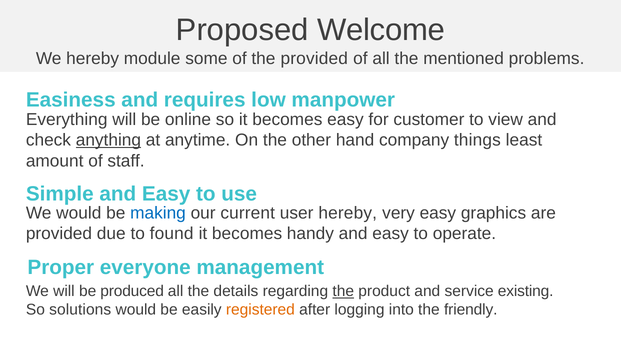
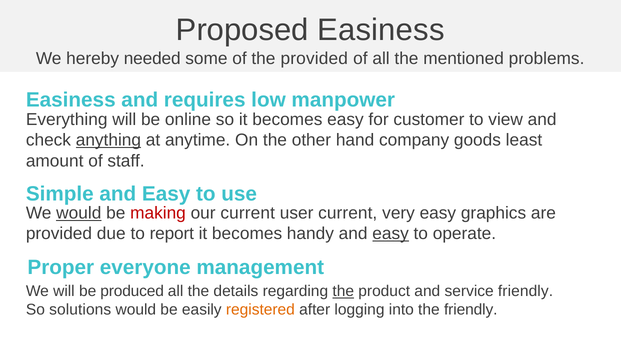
Proposed Welcome: Welcome -> Easiness
module: module -> needed
things: things -> goods
would at (79, 213) underline: none -> present
making colour: blue -> red
user hereby: hereby -> current
found: found -> report
easy at (391, 234) underline: none -> present
service existing: existing -> friendly
